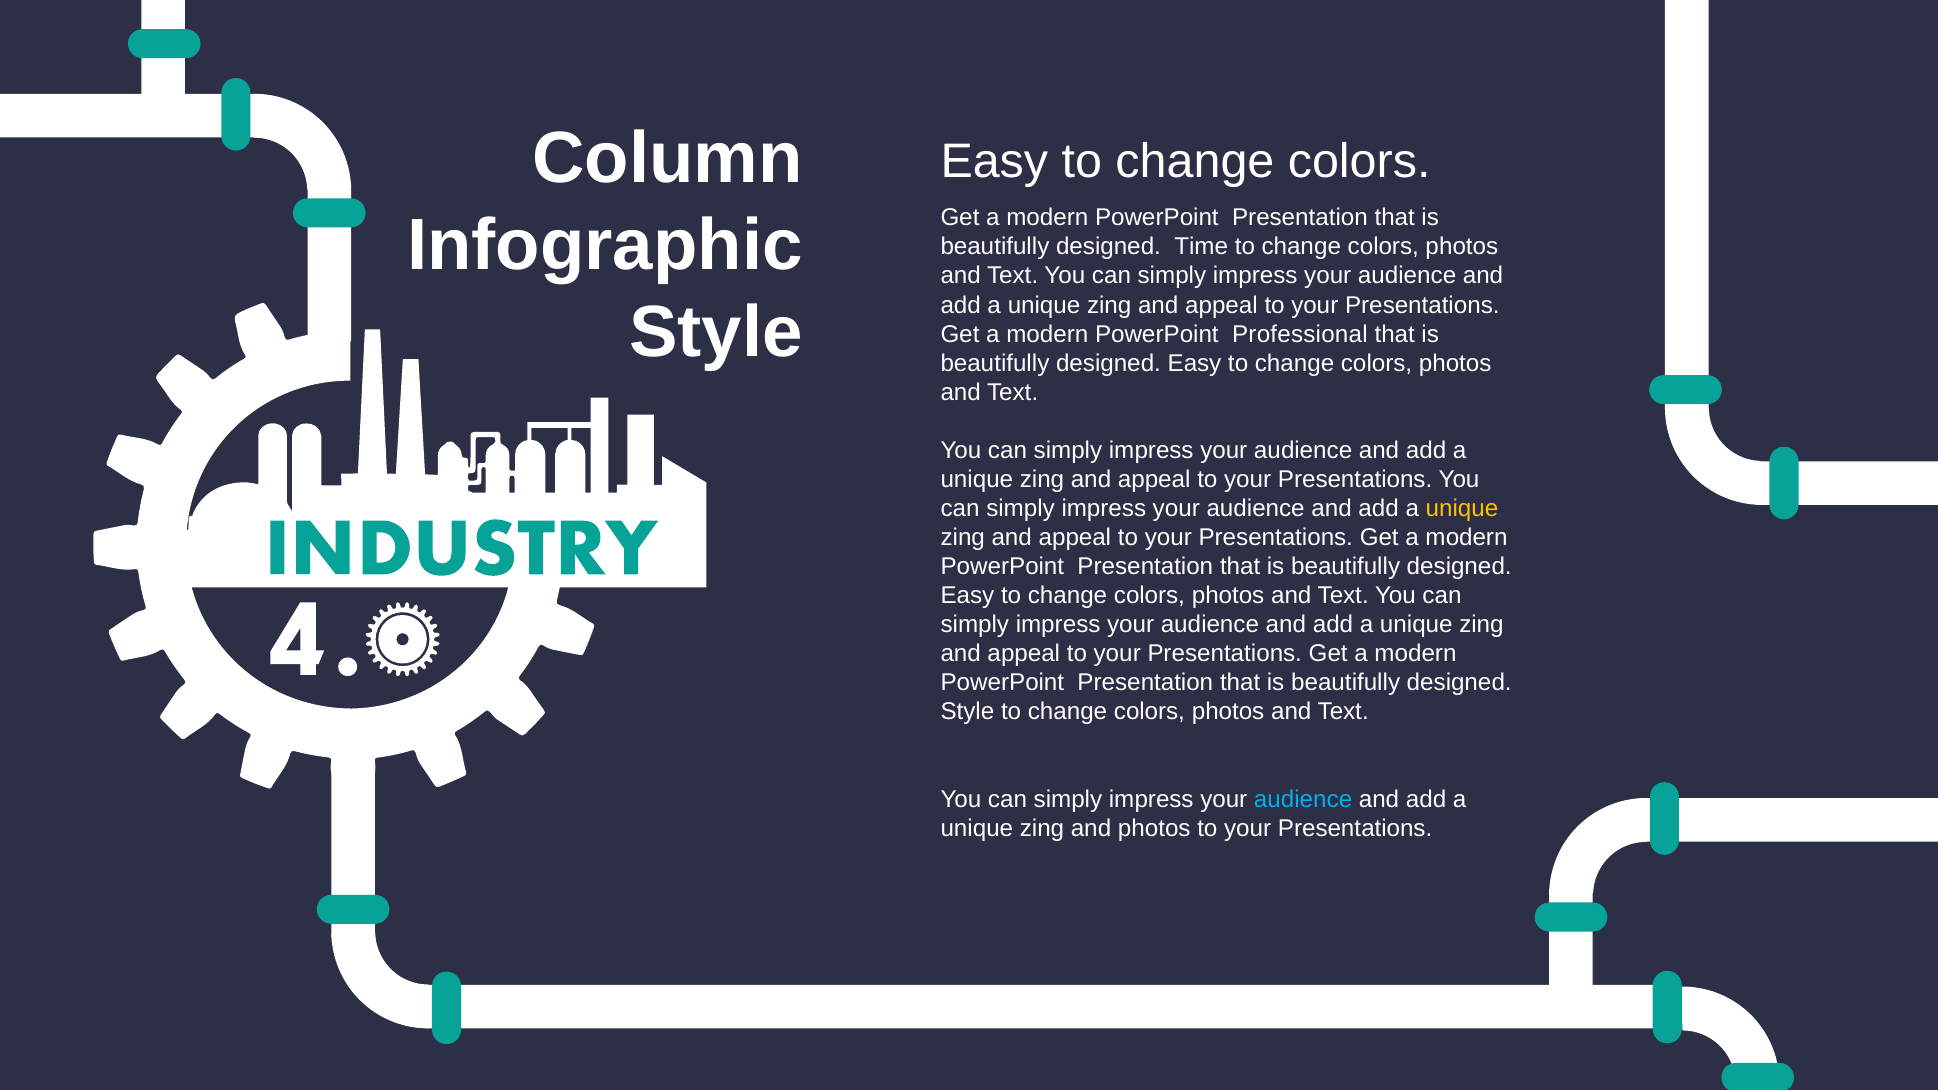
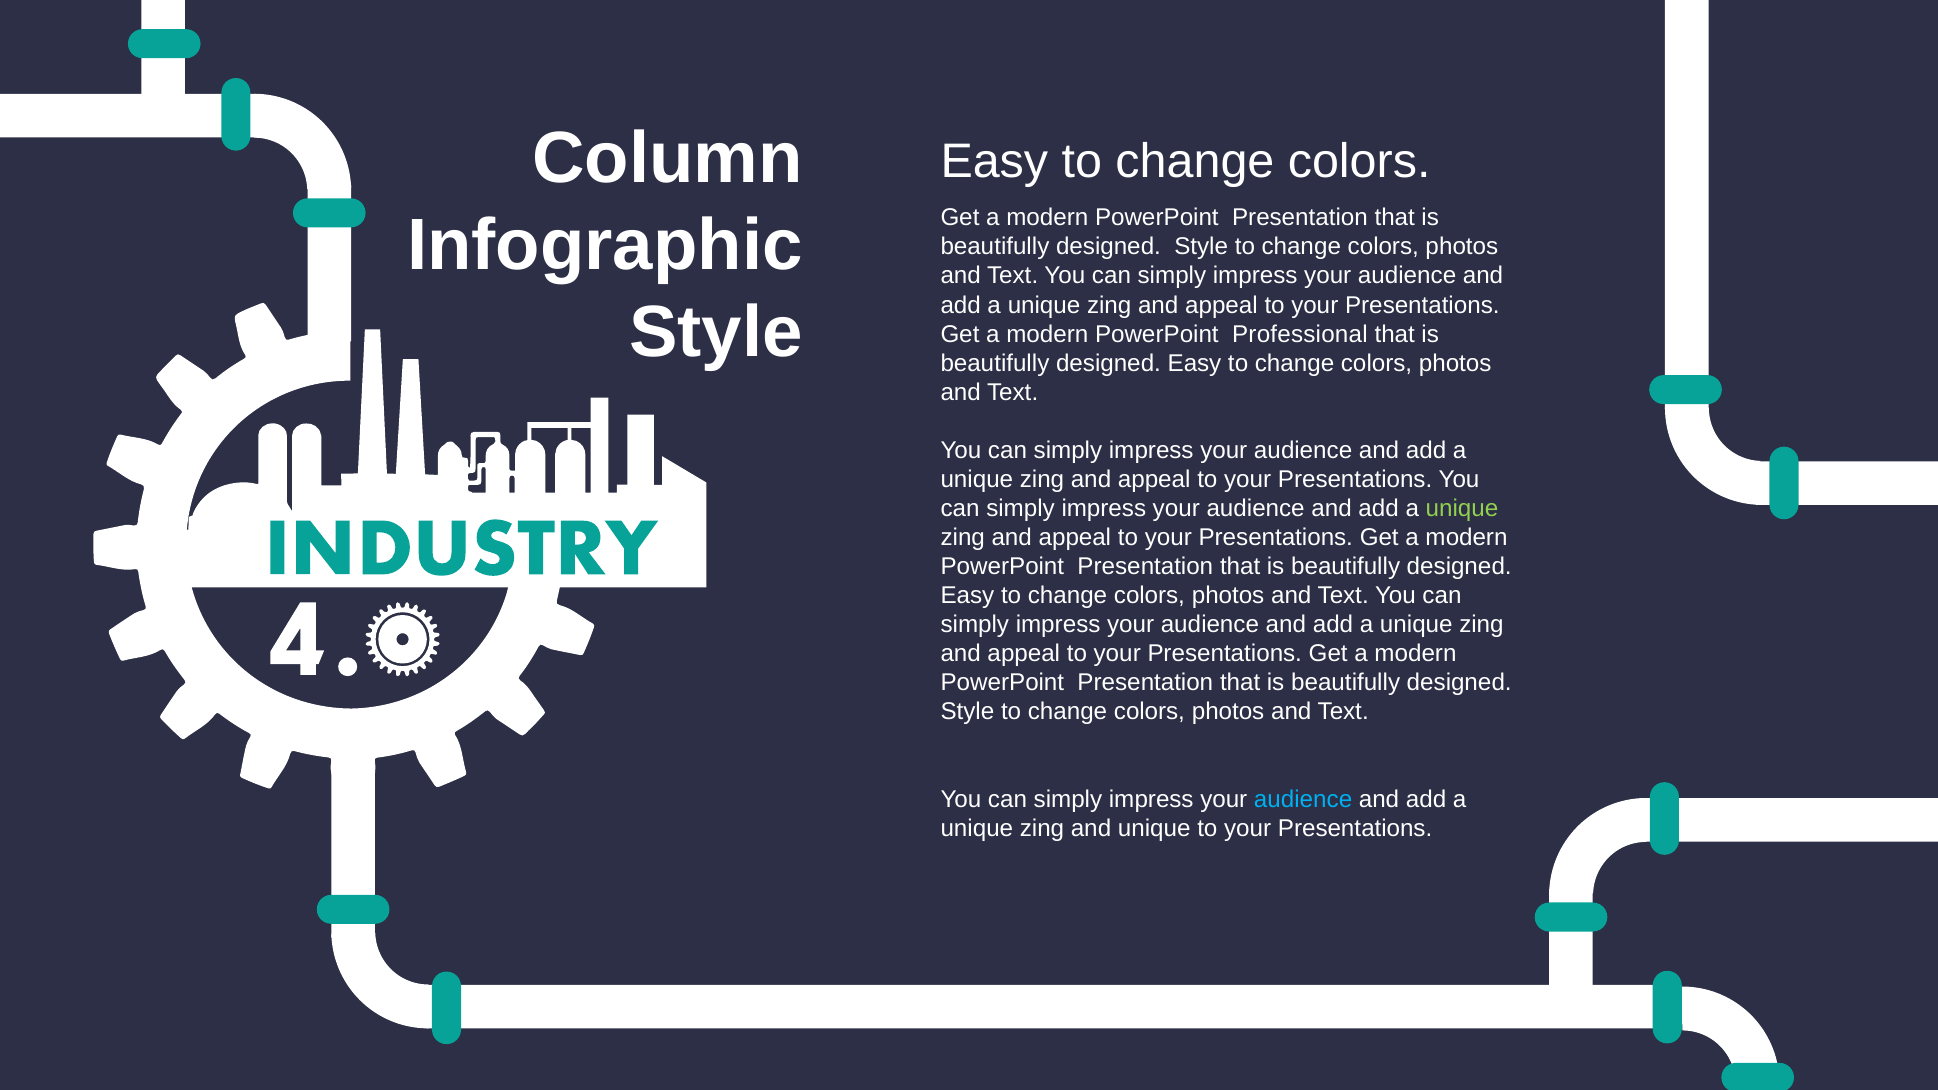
Time at (1201, 247): Time -> Style
unique at (1462, 509) colour: yellow -> light green
and photos: photos -> unique
